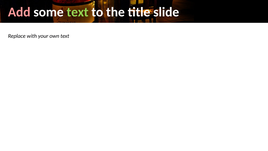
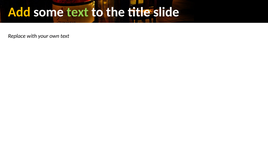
Add colour: pink -> yellow
